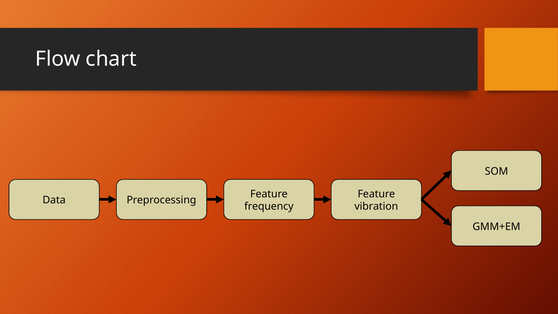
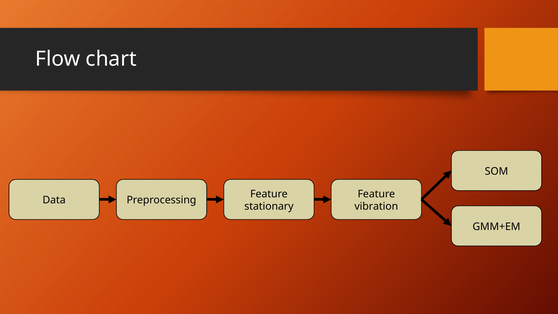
frequency: frequency -> stationary
